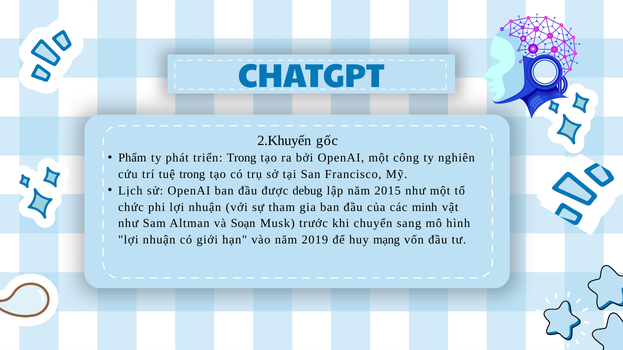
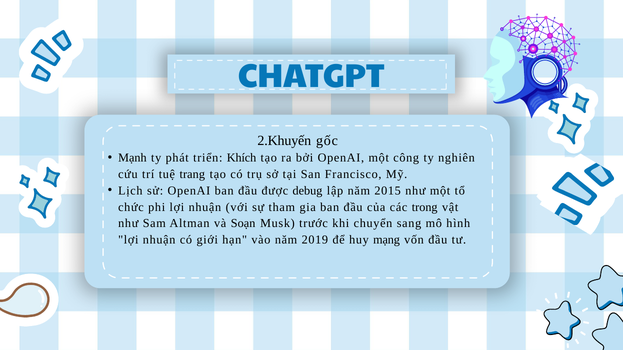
Phẩm: Phẩm -> Mạnh
triển Trong: Trong -> Khích
tuệ trong: trong -> trang
minh: minh -> trong
